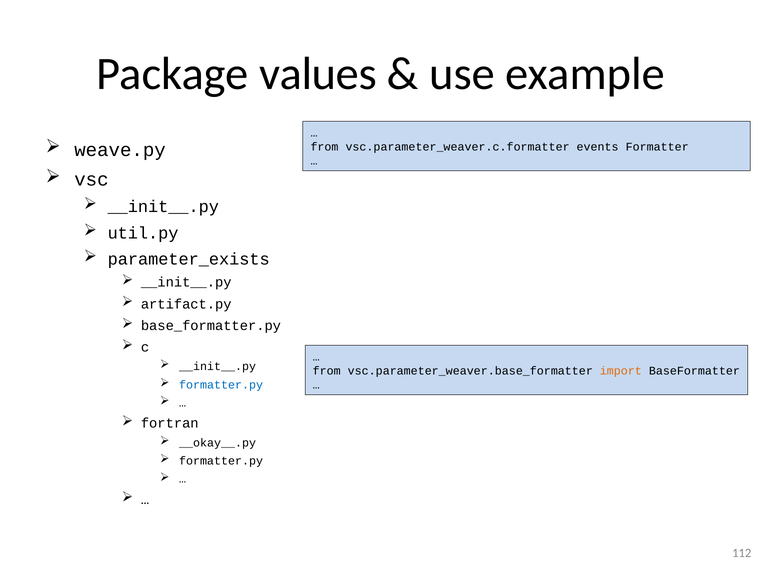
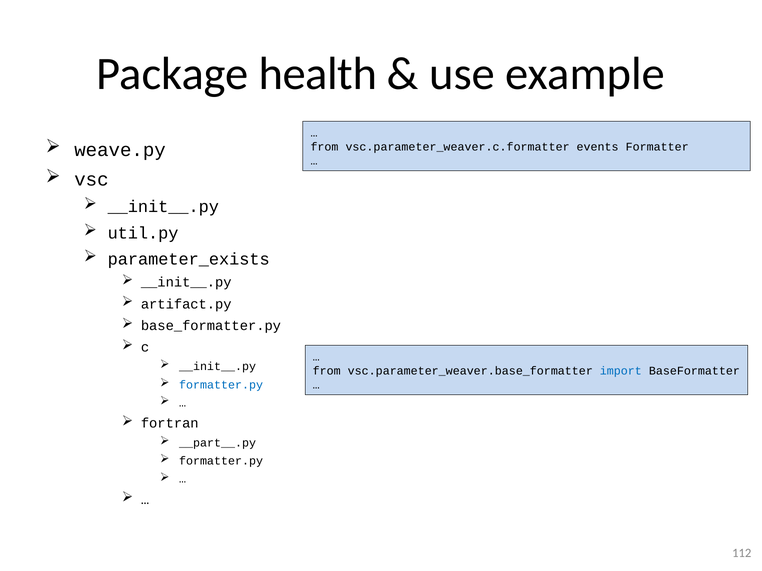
values: values -> health
import colour: orange -> blue
__okay__.py: __okay__.py -> __part__.py
